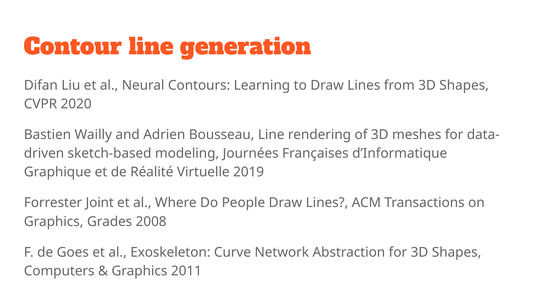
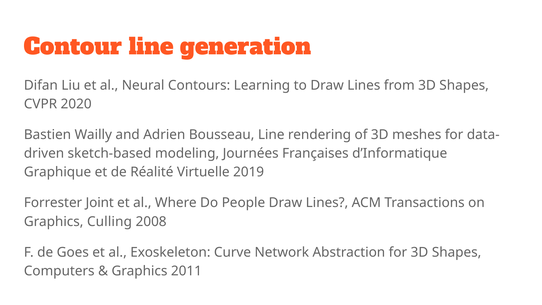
Grades: Grades -> Culling
